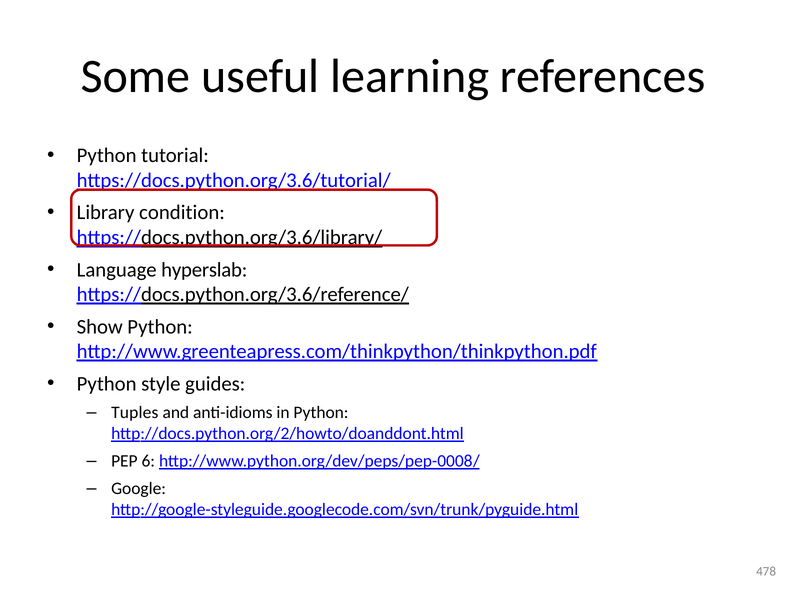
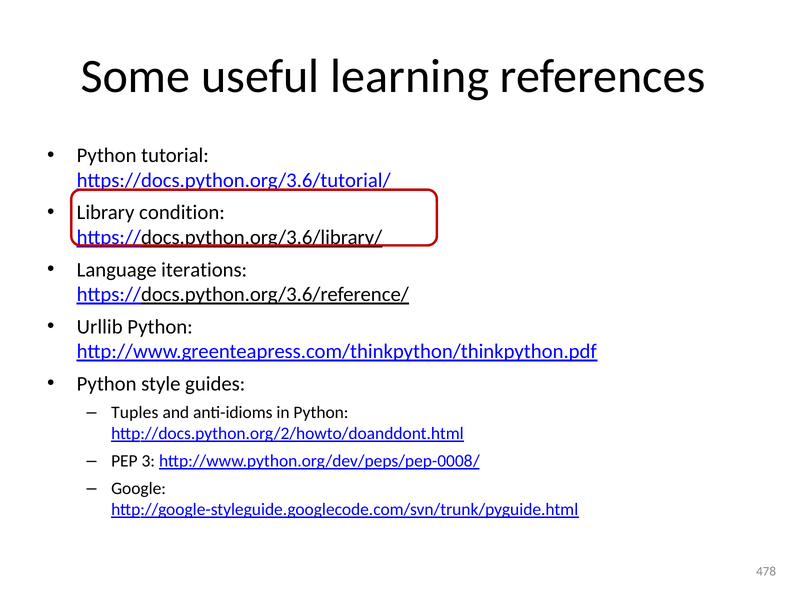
hyperslab: hyperslab -> iterations
Show: Show -> Urllib
6: 6 -> 3
